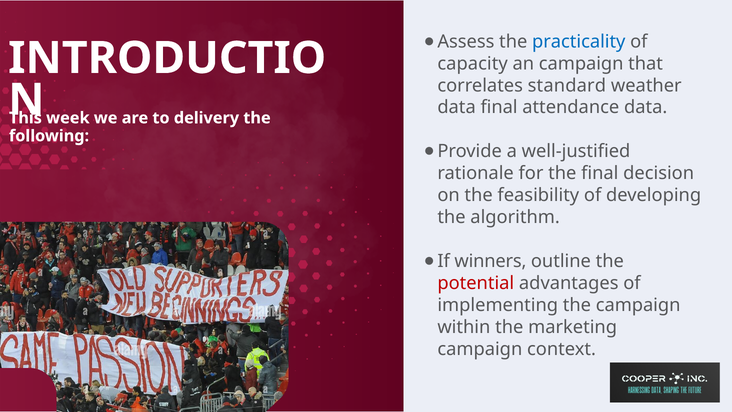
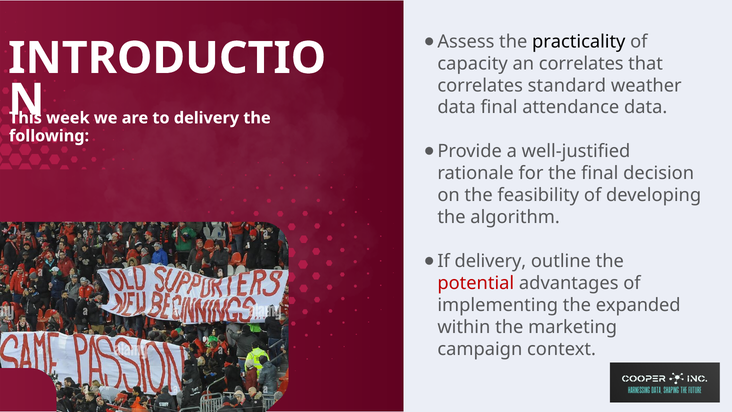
practicality colour: blue -> black
an campaign: campaign -> correlates
If winners: winners -> delivery
the campaign: campaign -> expanded
